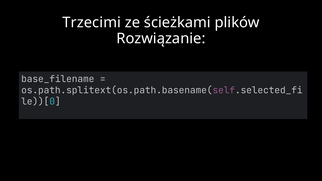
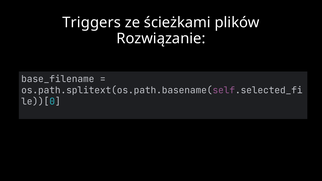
Trzecimi: Trzecimi -> Triggers
